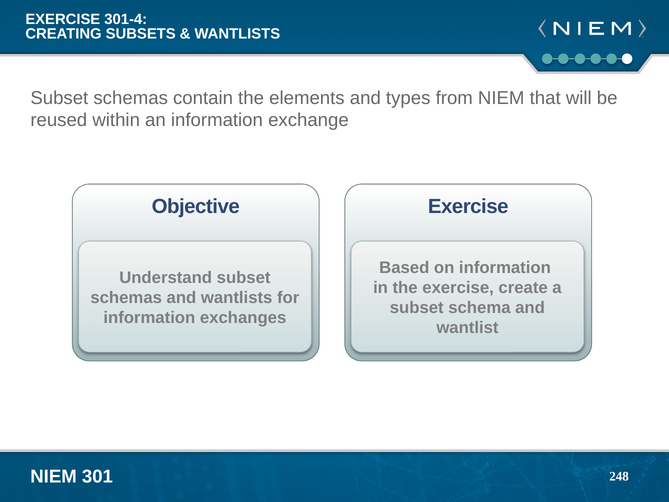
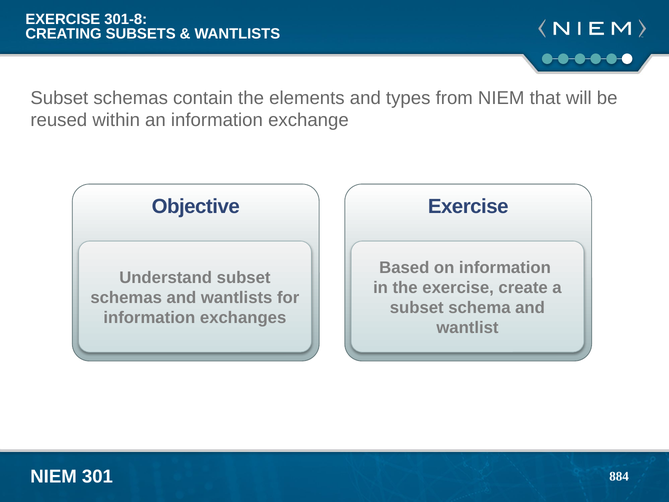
301-4: 301-4 -> 301-8
248: 248 -> 884
